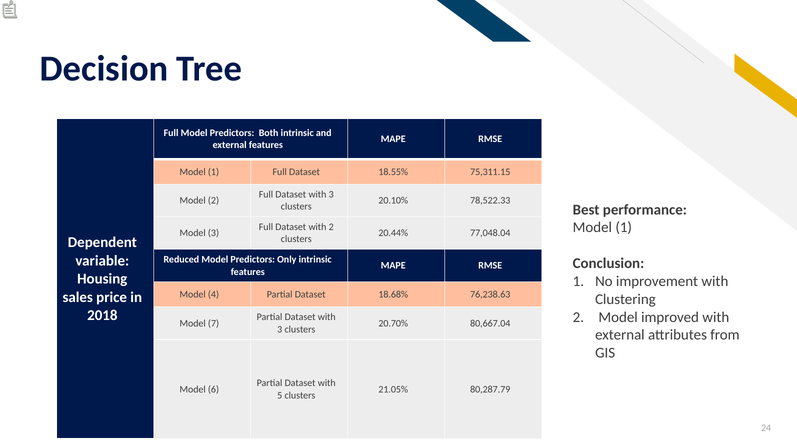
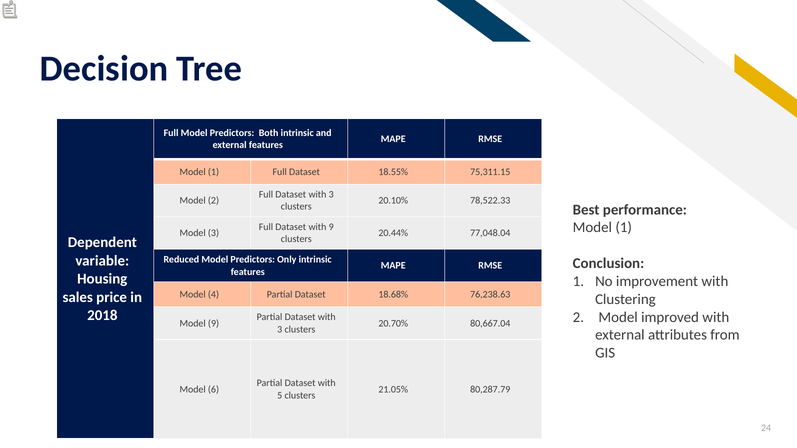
with 2: 2 -> 9
Model 7: 7 -> 9
